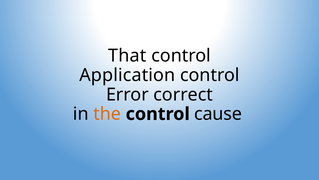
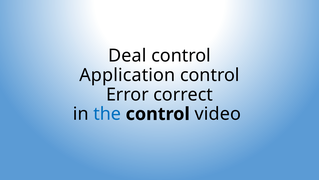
That: That -> Deal
the colour: orange -> blue
cause: cause -> video
